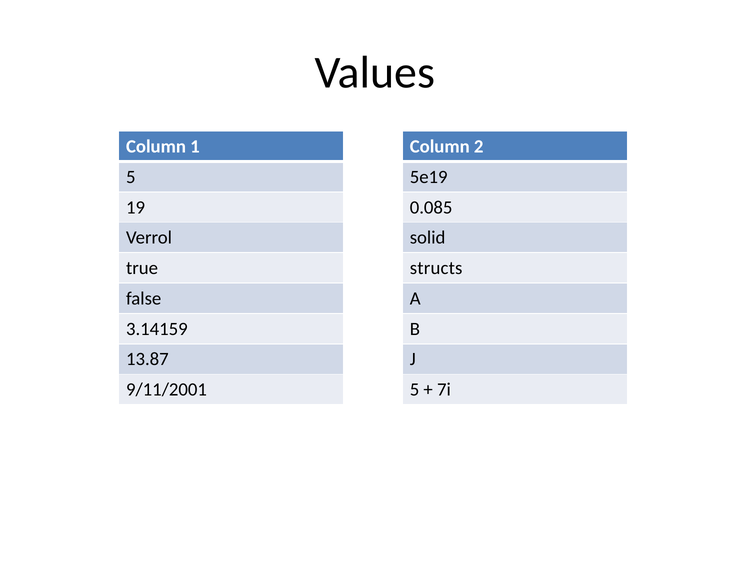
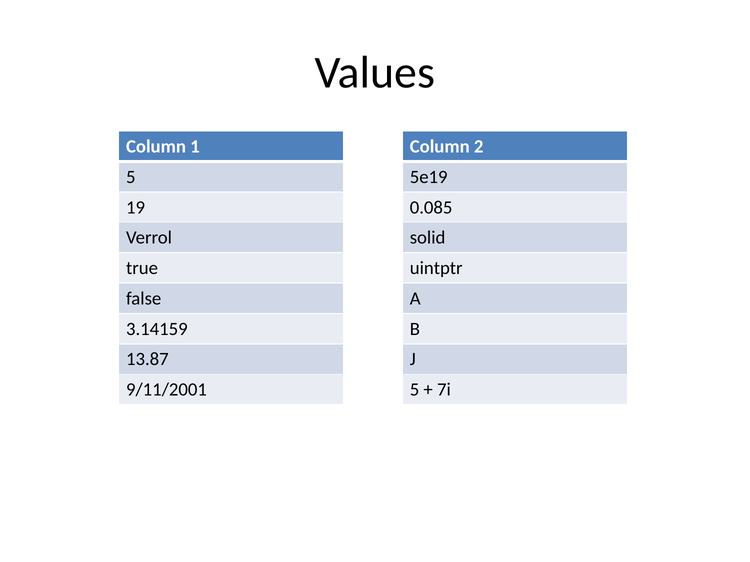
structs: structs -> uintptr
